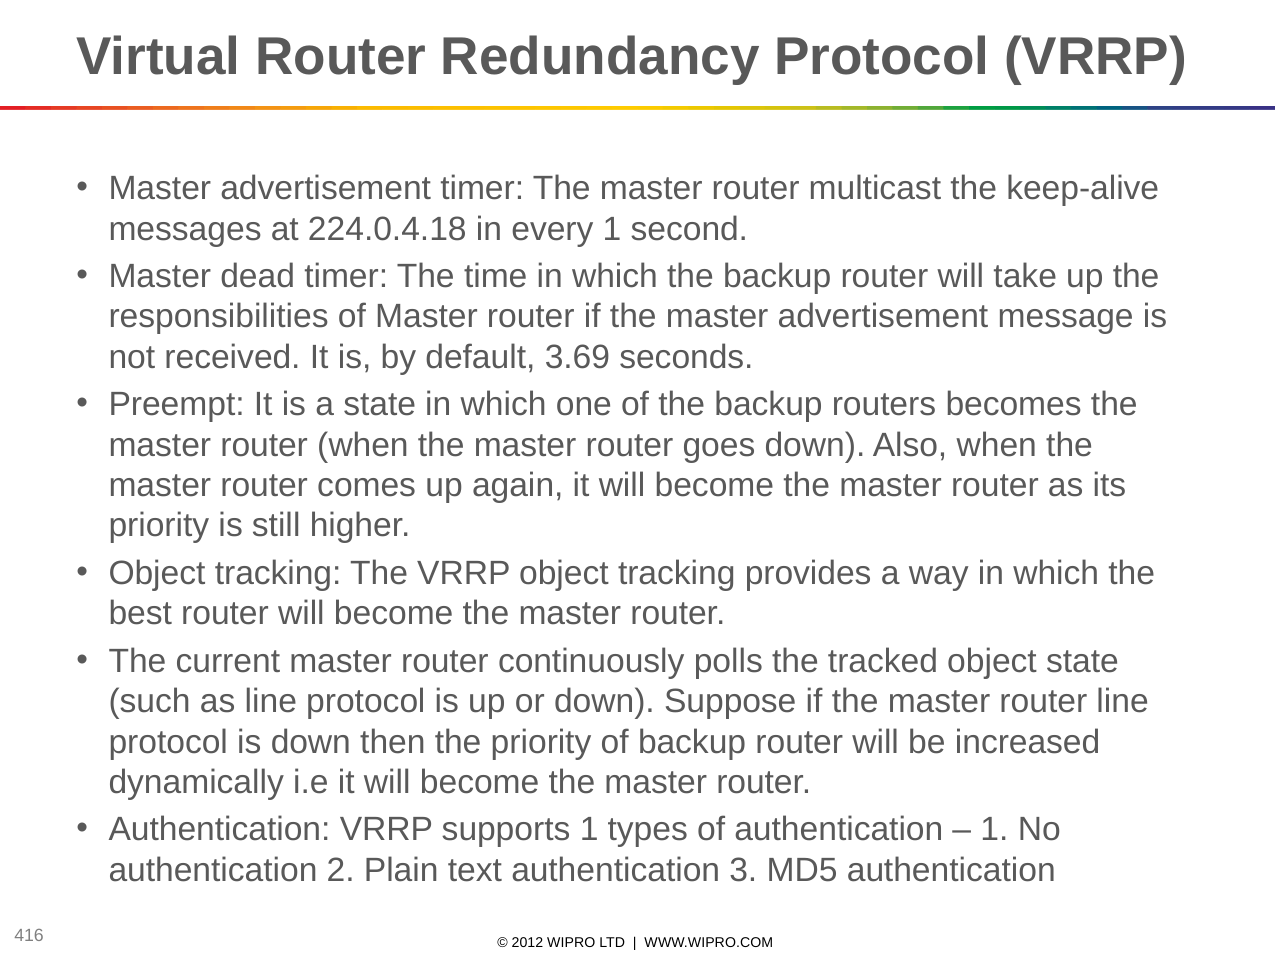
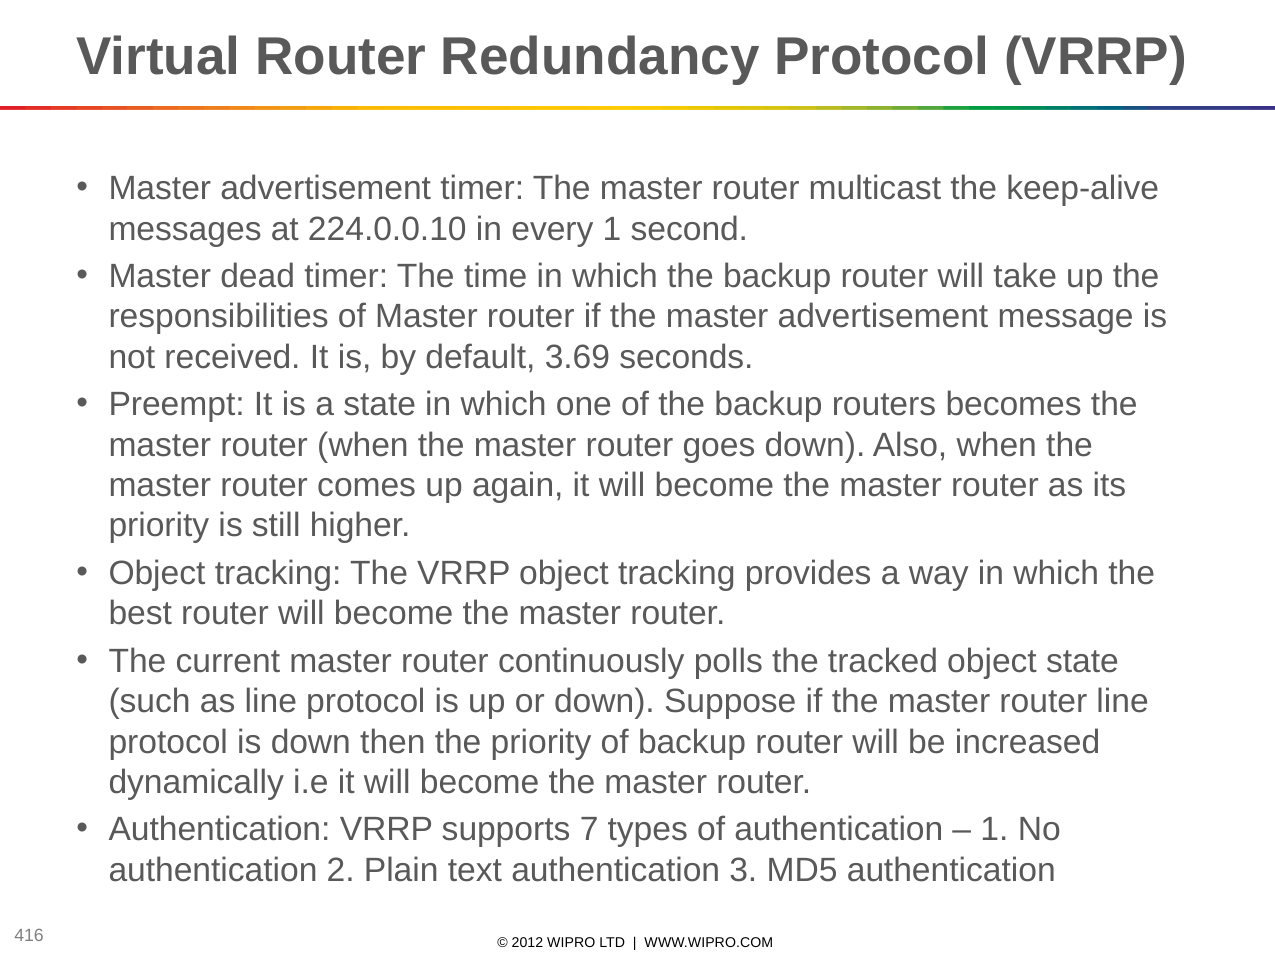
224.0.4.18: 224.0.4.18 -> 224.0.0.10
supports 1: 1 -> 7
